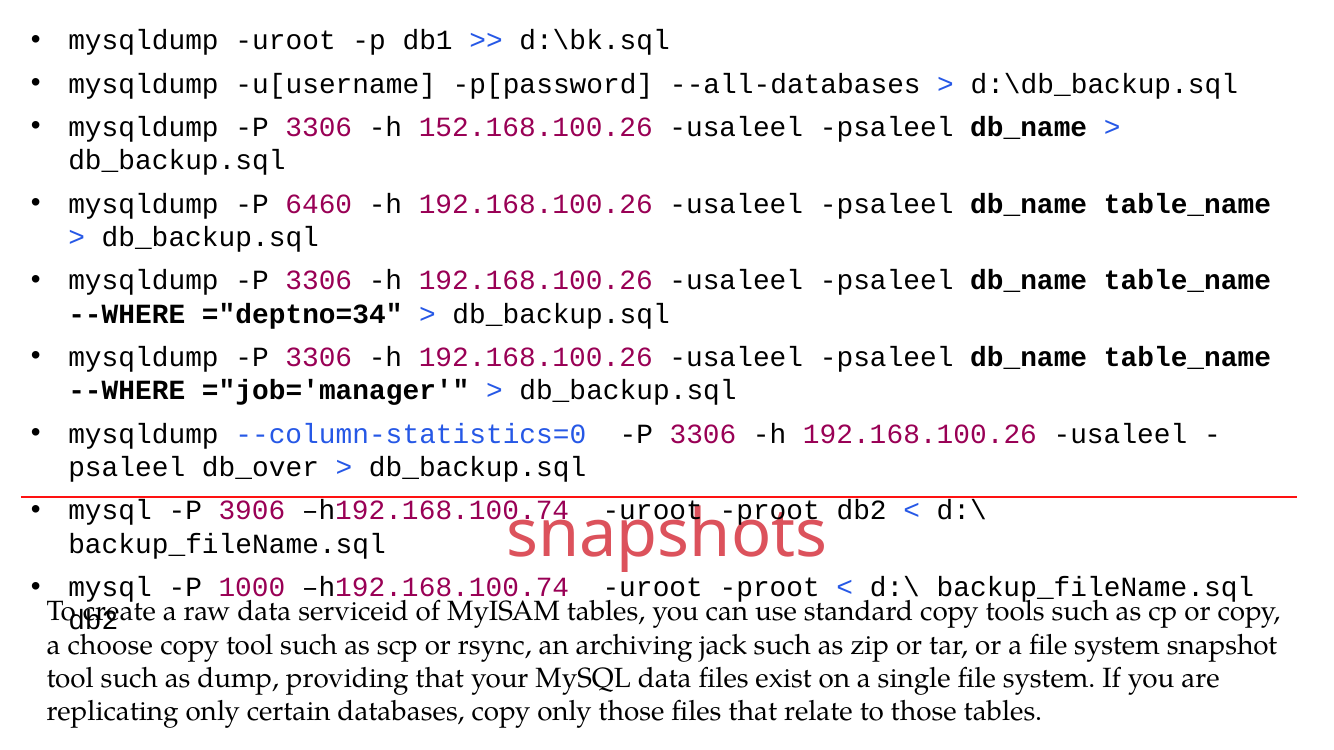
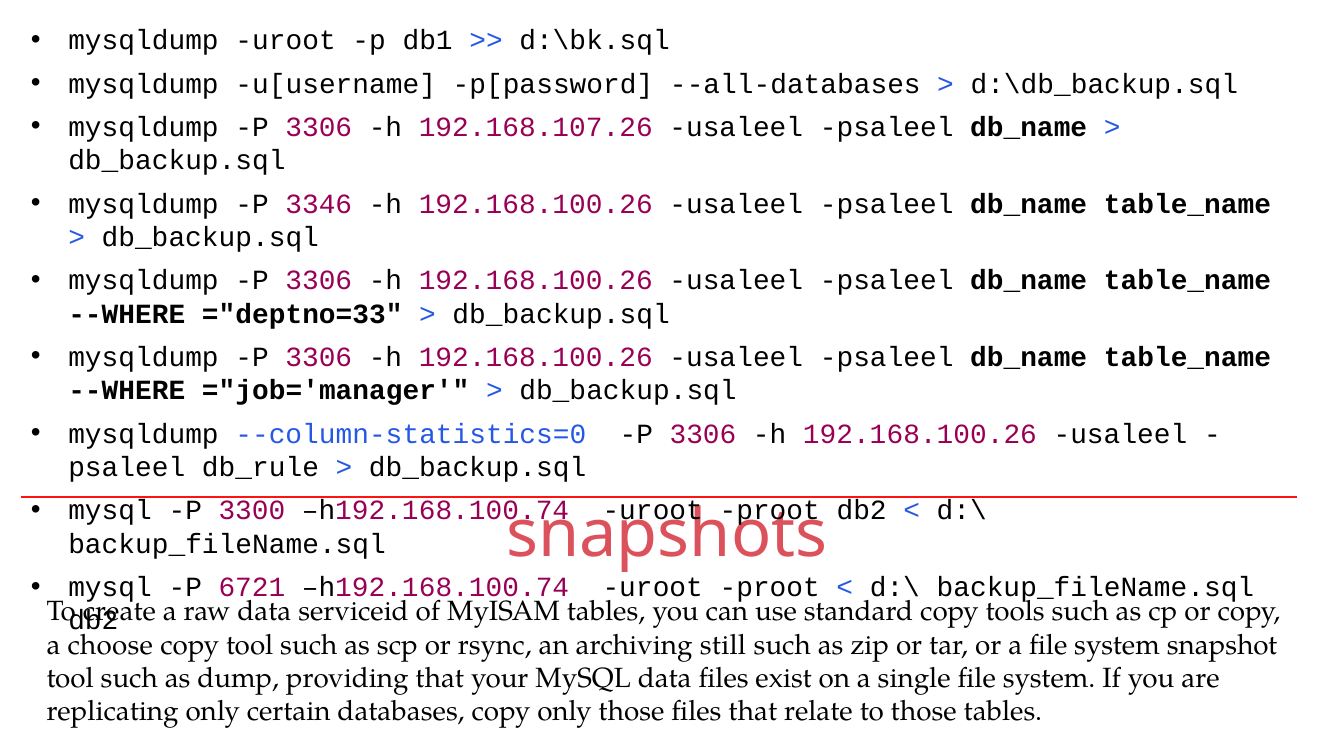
152.168.100.26: 152.168.100.26 -> 192.168.107.26
6460: 6460 -> 3346
="deptno=34: ="deptno=34 -> ="deptno=33
db_over: db_over -> db_rule
3906: 3906 -> 3300
1000: 1000 -> 6721
jack: jack -> still
